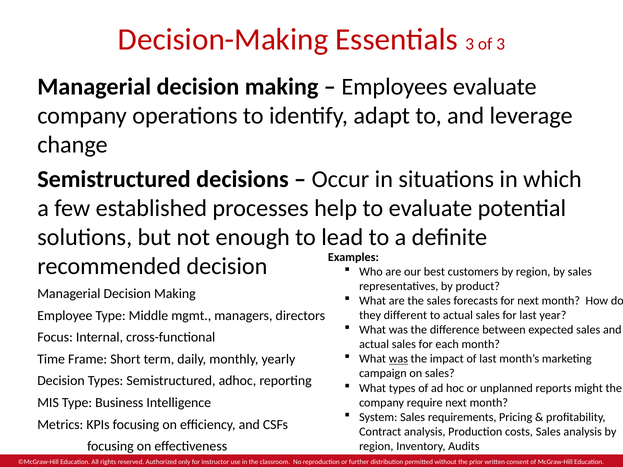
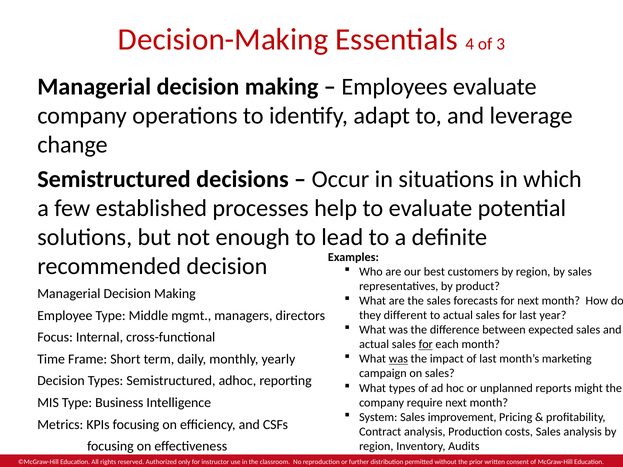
Essentials 3: 3 -> 4
for at (426, 345) underline: none -> present
requirements: requirements -> improvement
